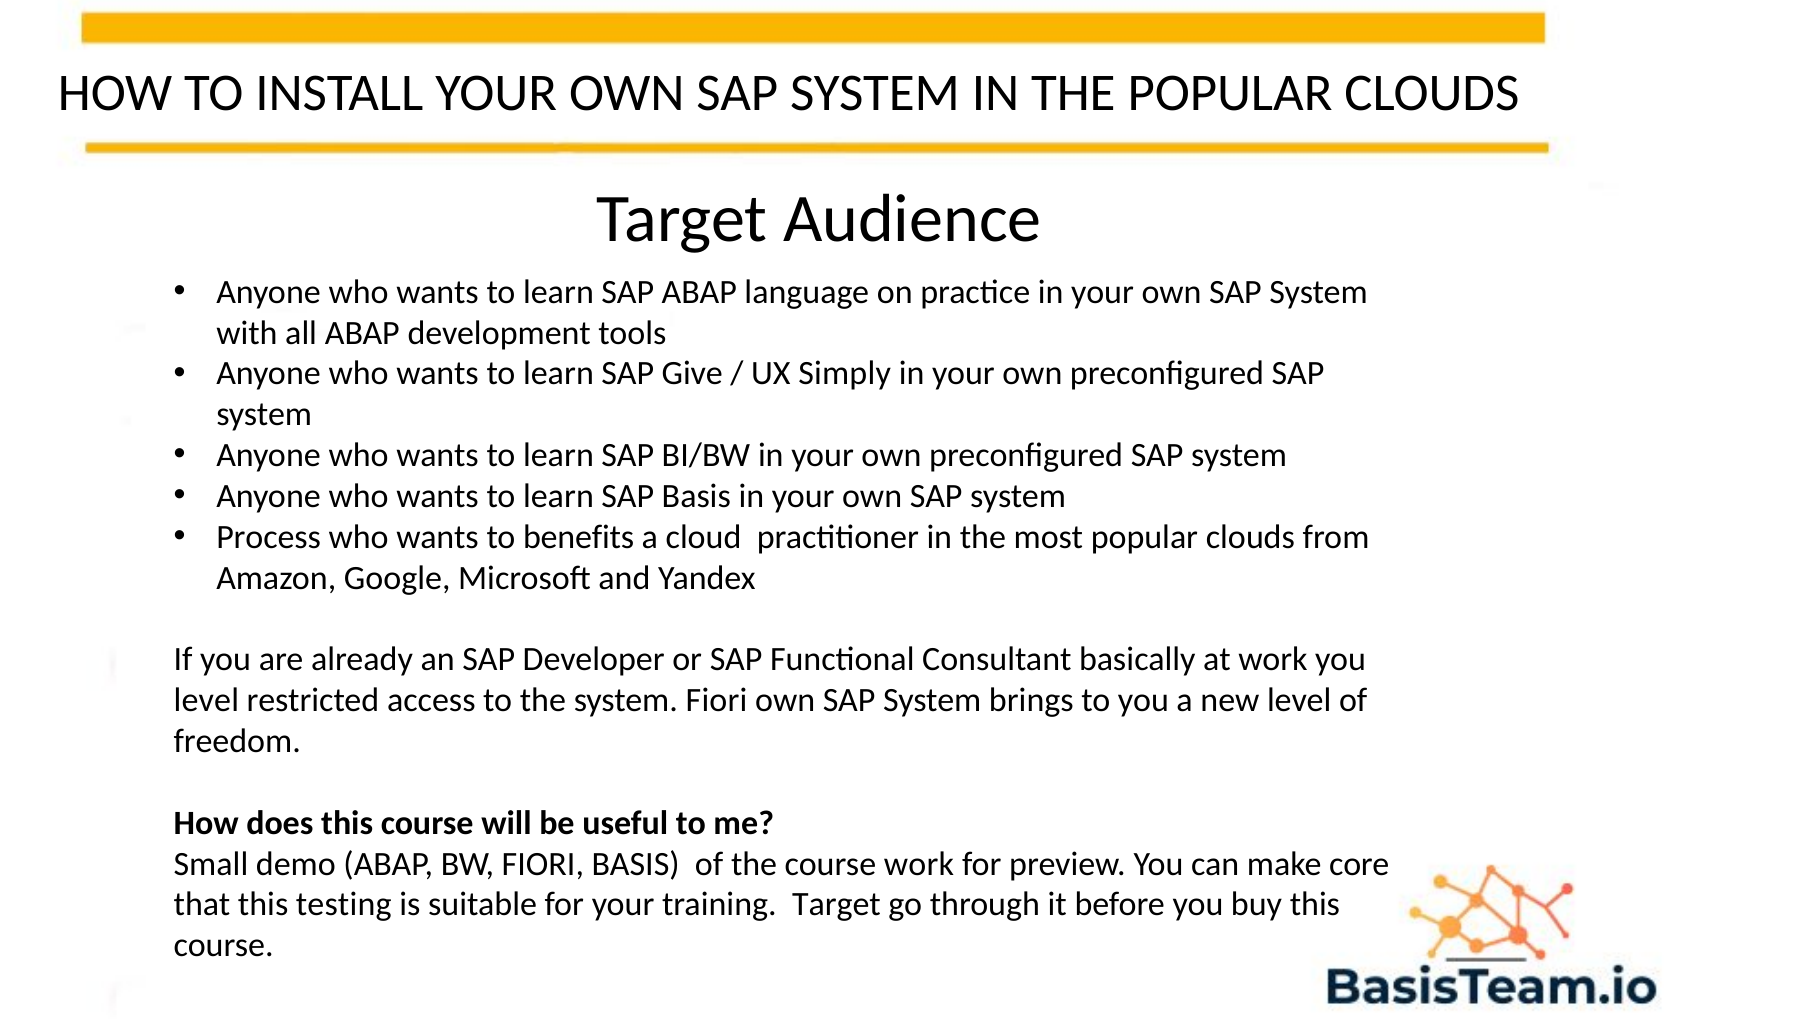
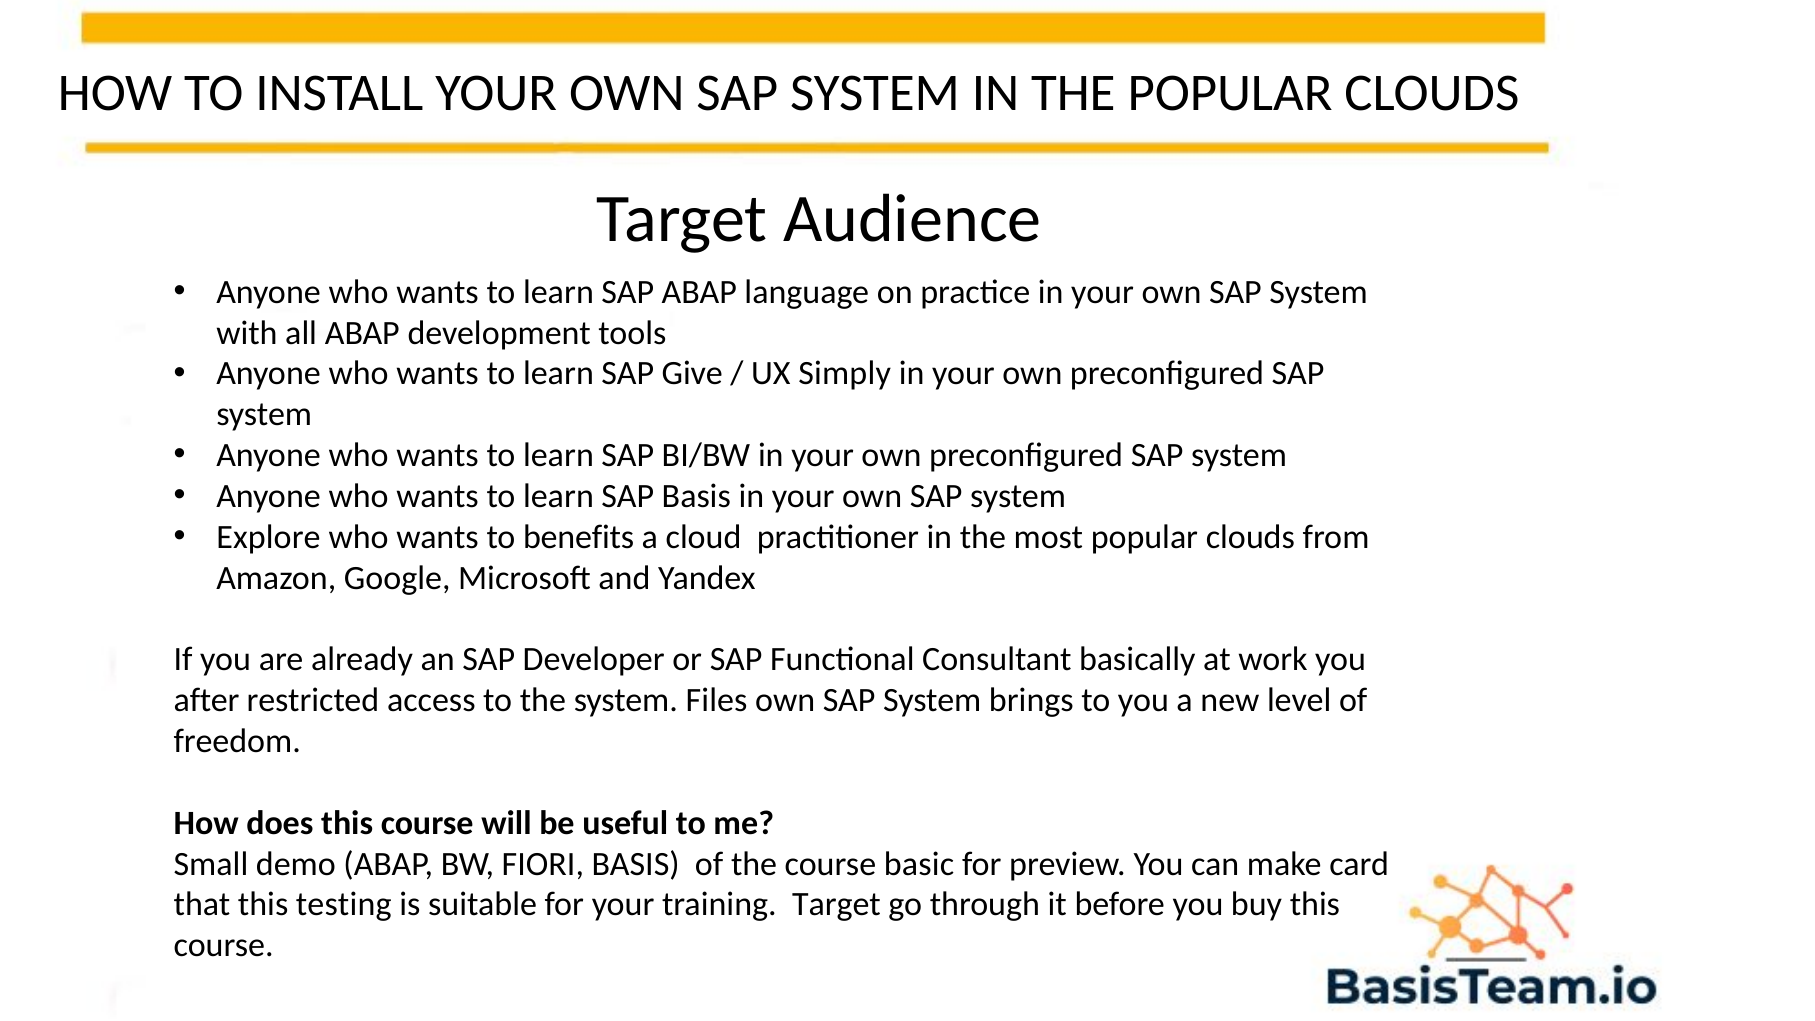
Process: Process -> Explore
level at (206, 700): level -> after
system Fiori: Fiori -> Files
course work: work -> basic
core: core -> card
